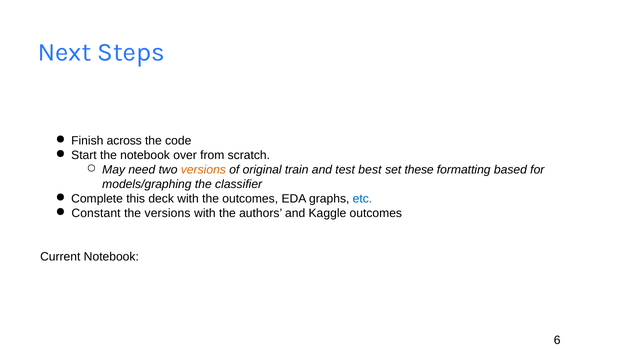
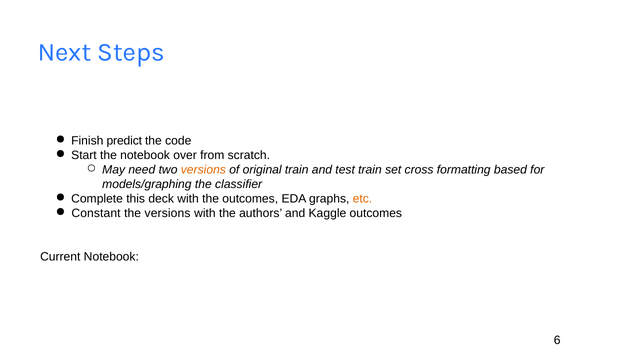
across: across -> predict
test best: best -> train
these: these -> cross
etc colour: blue -> orange
